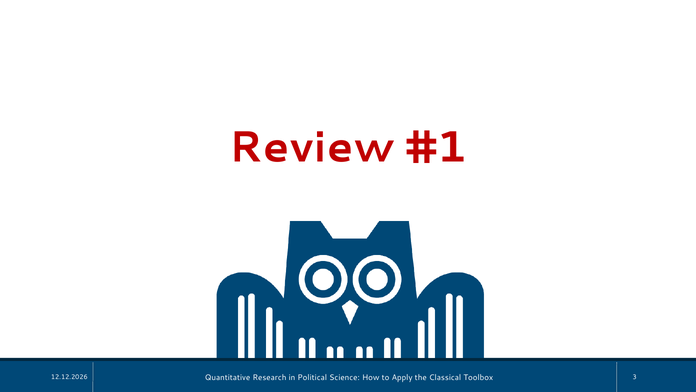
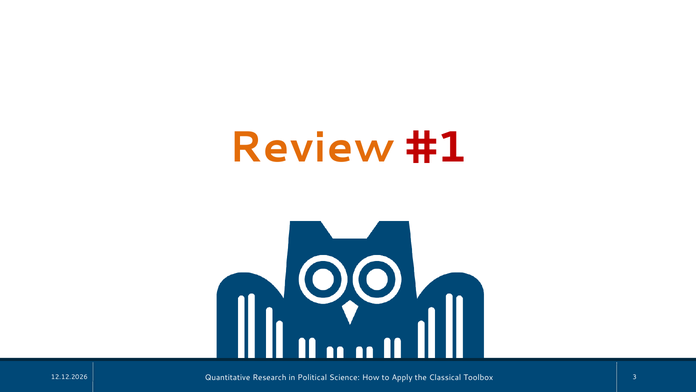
Review colour: red -> orange
